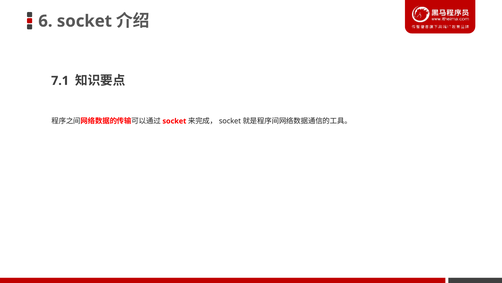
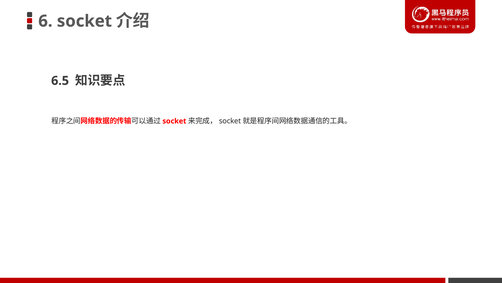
7.1: 7.1 -> 6.5
